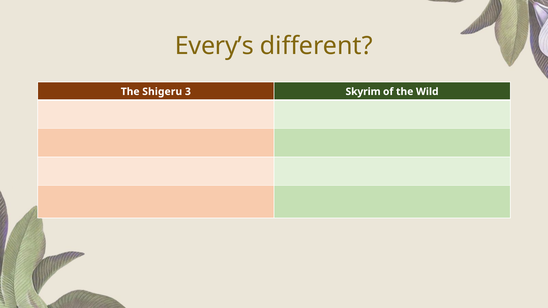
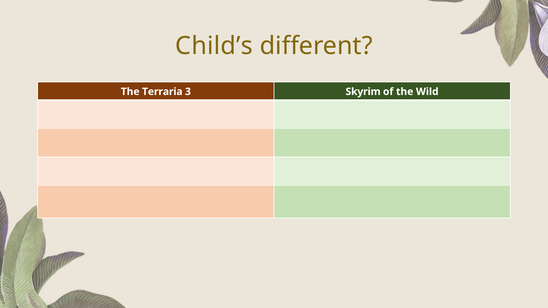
Every’s: Every’s -> Child’s
Shigeru: Shigeru -> Terraria
